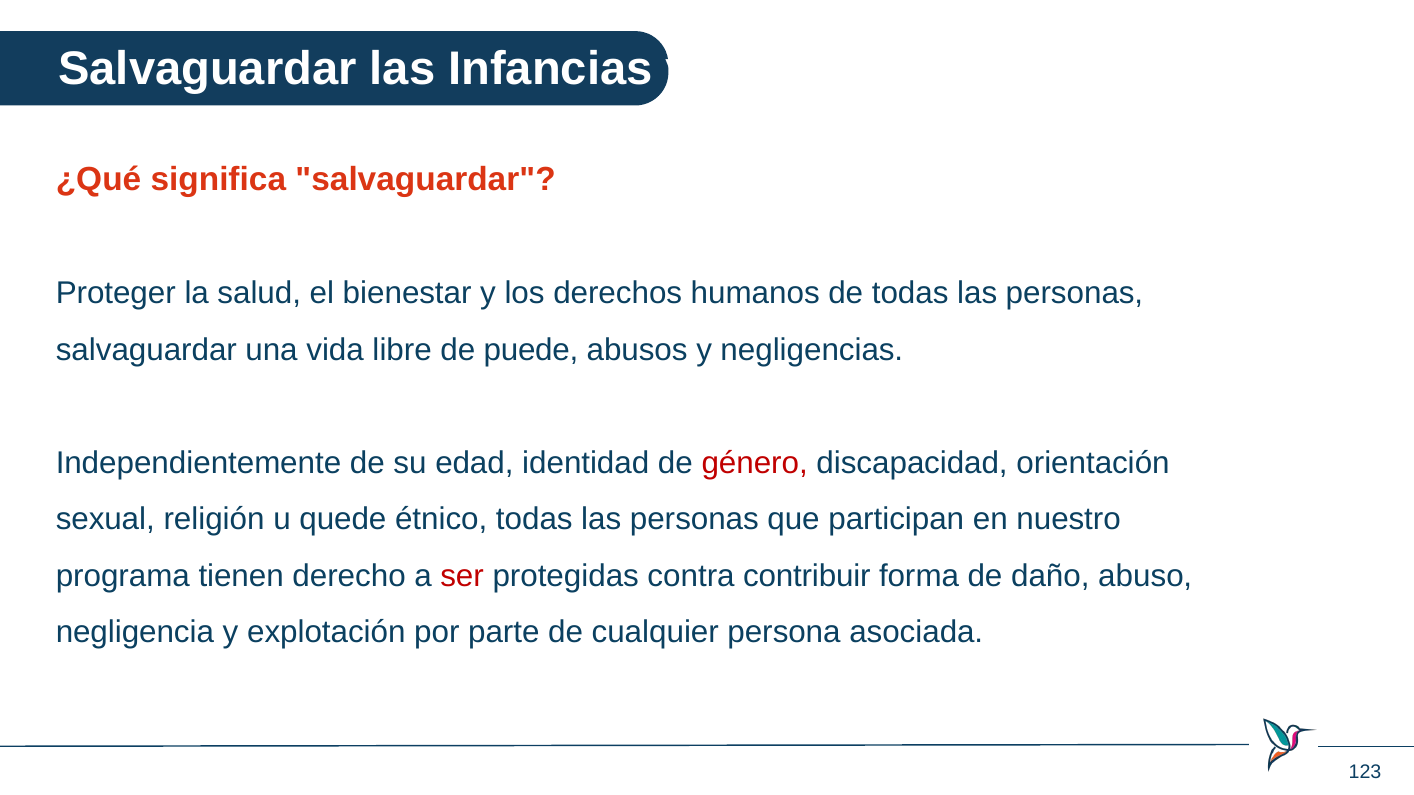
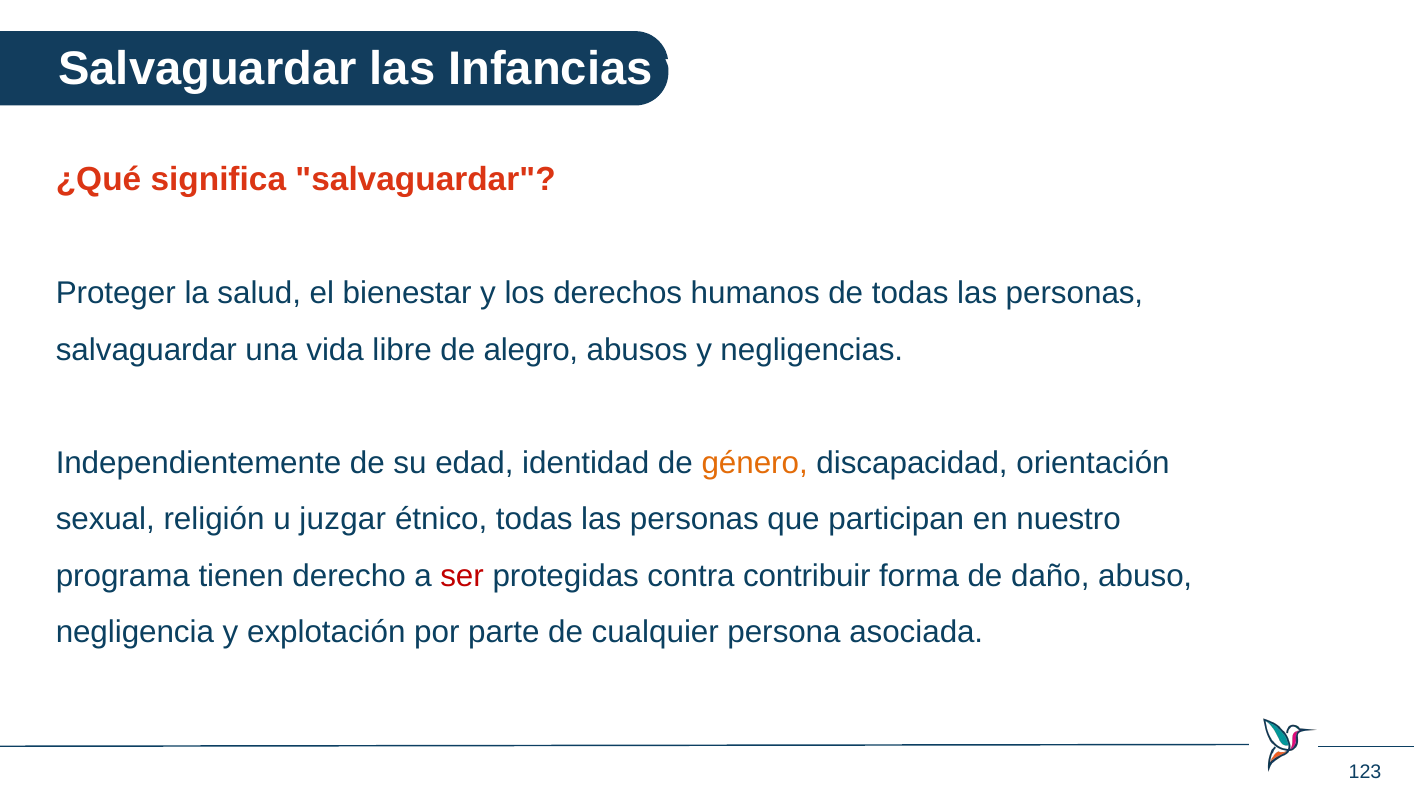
puede: puede -> alegro
género colour: red -> orange
quede: quede -> juzgar
